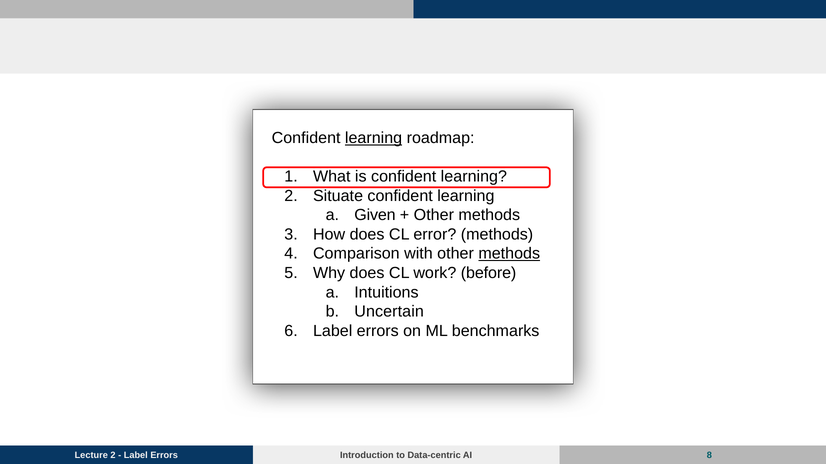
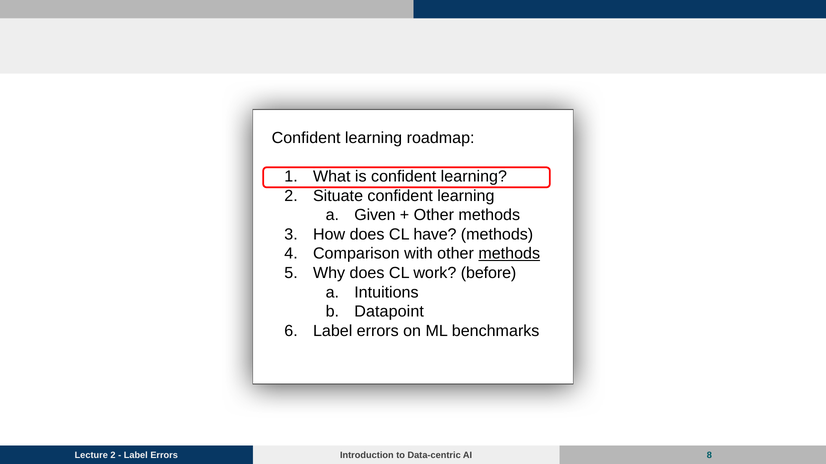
learning at (374, 138) underline: present -> none
error: error -> have
Uncertain: Uncertain -> Datapoint
